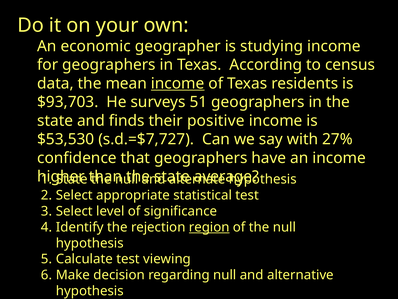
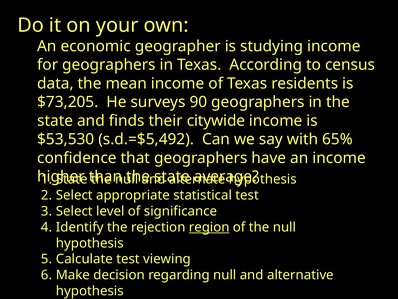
income at (178, 83) underline: present -> none
$93,703: $93,703 -> $73,205
51: 51 -> 90
positive: positive -> citywide
s.d.=$7,727: s.d.=$7,727 -> s.d.=$5,492
27%: 27% -> 65%
